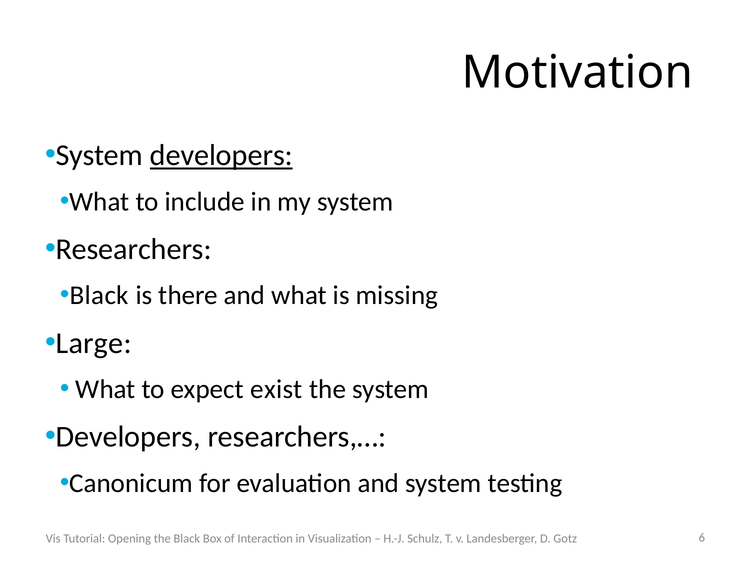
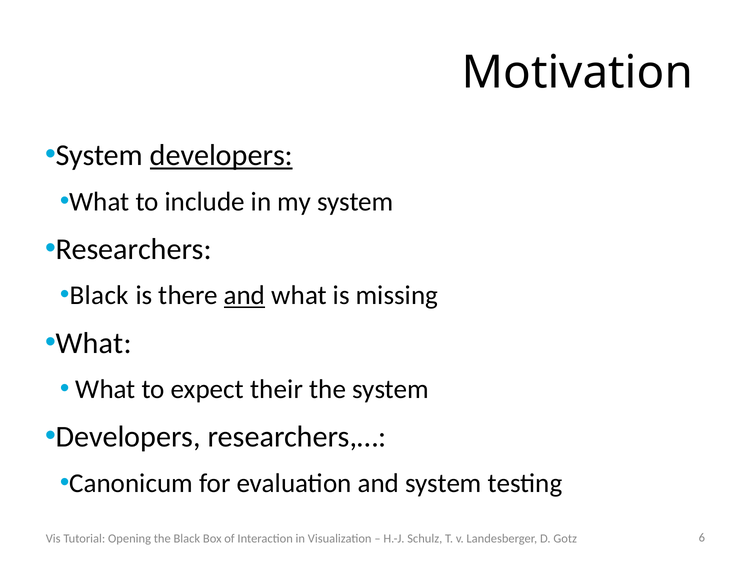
and at (244, 295) underline: none -> present
Large at (94, 343): Large -> What
exist: exist -> their
